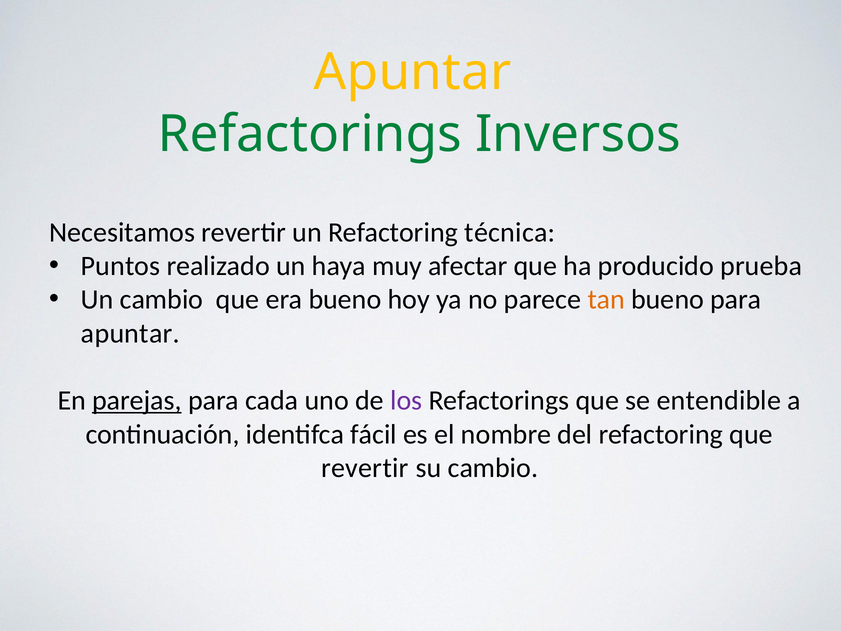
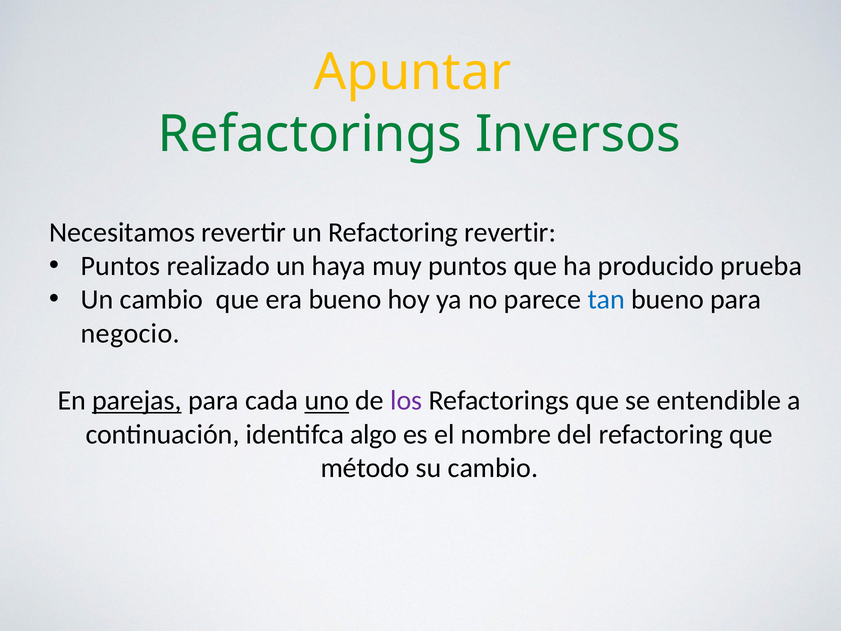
Refactoring técnica: técnica -> revertir
muy afectar: afectar -> puntos
tan colour: orange -> blue
apuntar at (130, 333): apuntar -> negocio
uno underline: none -> present
fácil: fácil -> algo
revertir at (365, 468): revertir -> método
